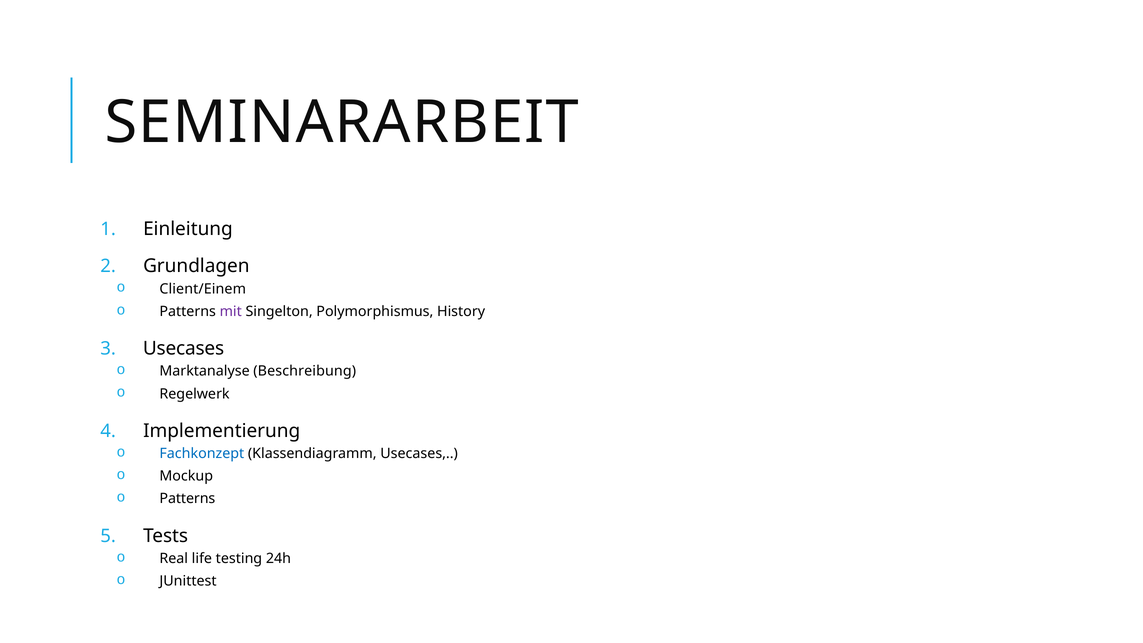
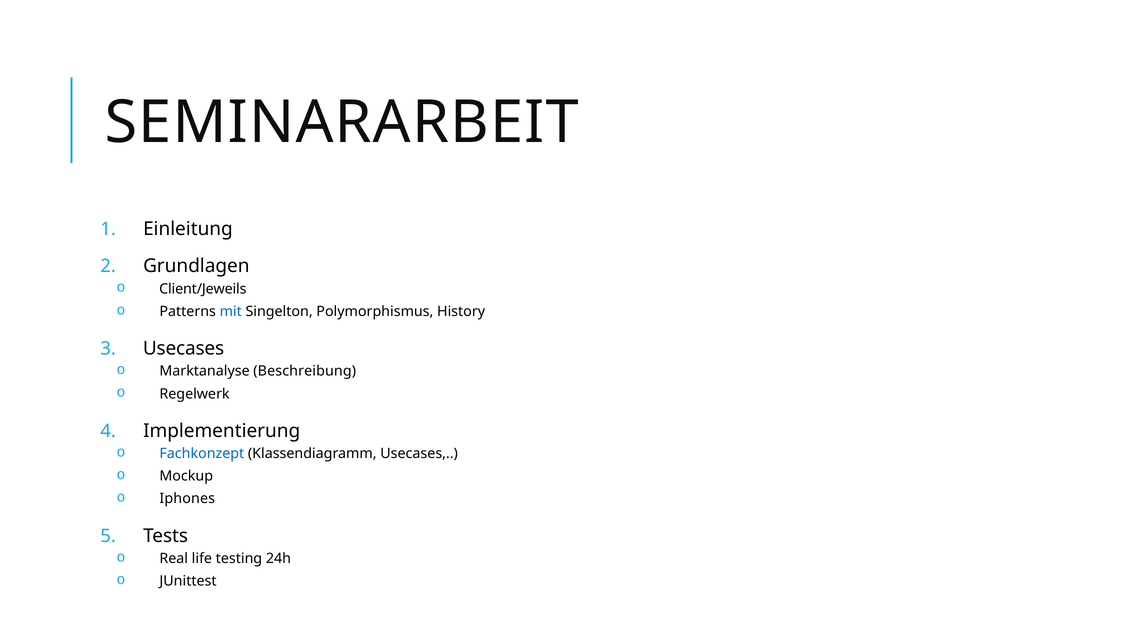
Client/Einem: Client/Einem -> Client/Jeweils
mit colour: purple -> blue
Patterns at (187, 499): Patterns -> Iphones
